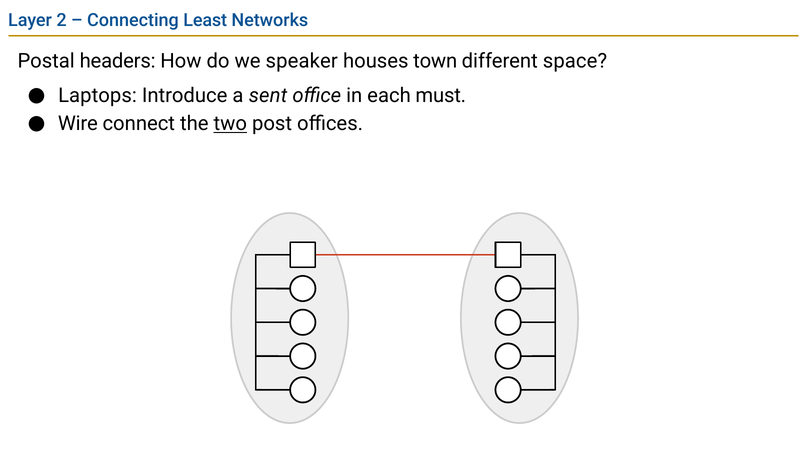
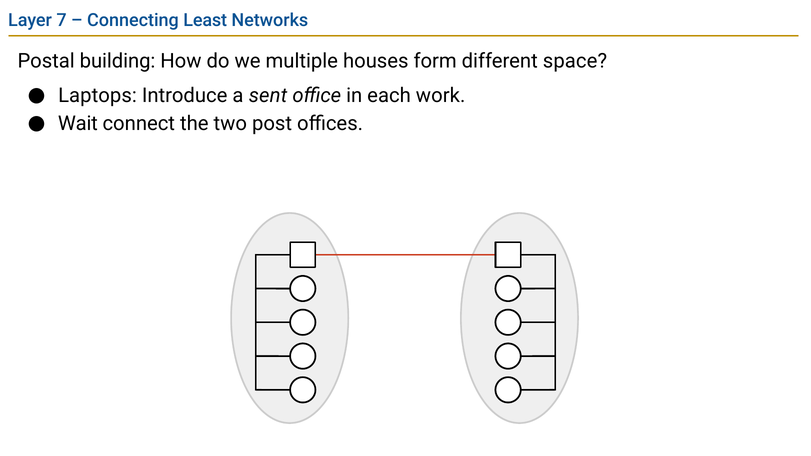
2: 2 -> 7
headers: headers -> building
speaker: speaker -> multiple
town: town -> form
must: must -> work
Wire: Wire -> Wait
two underline: present -> none
